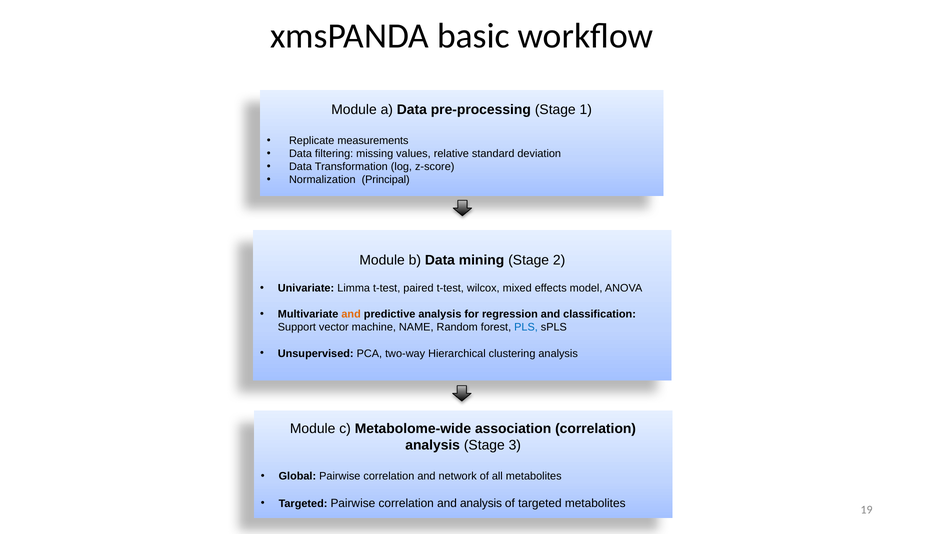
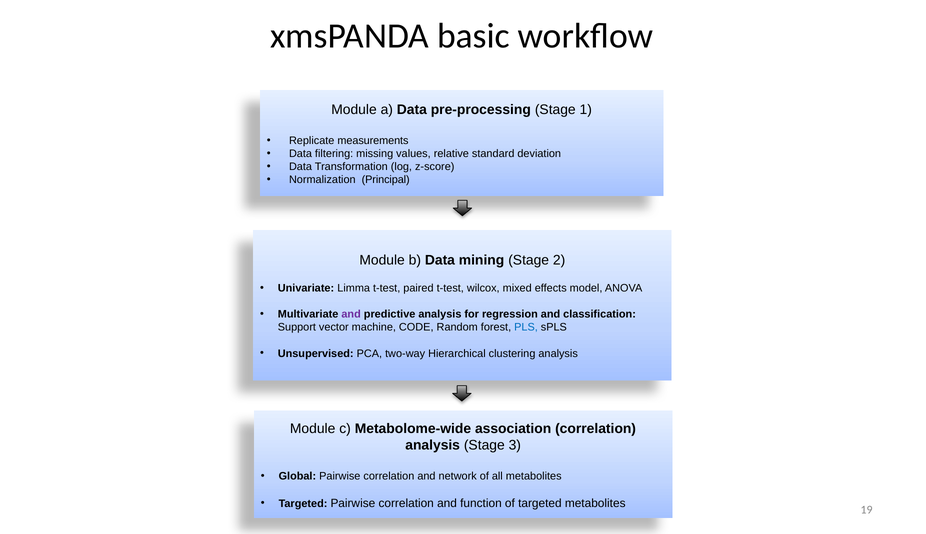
and at (351, 314) colour: orange -> purple
NAME: NAME -> CODE
and analysis: analysis -> function
